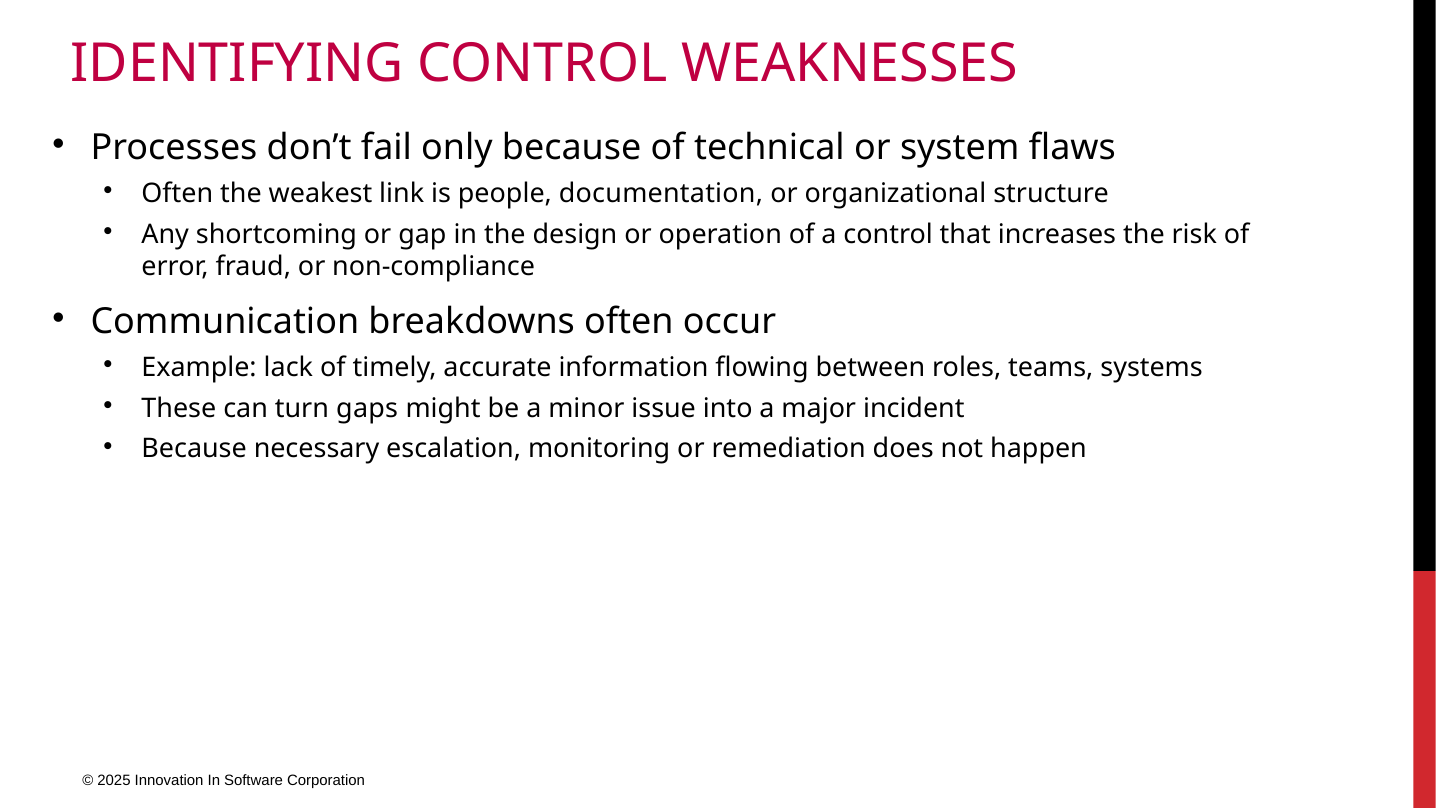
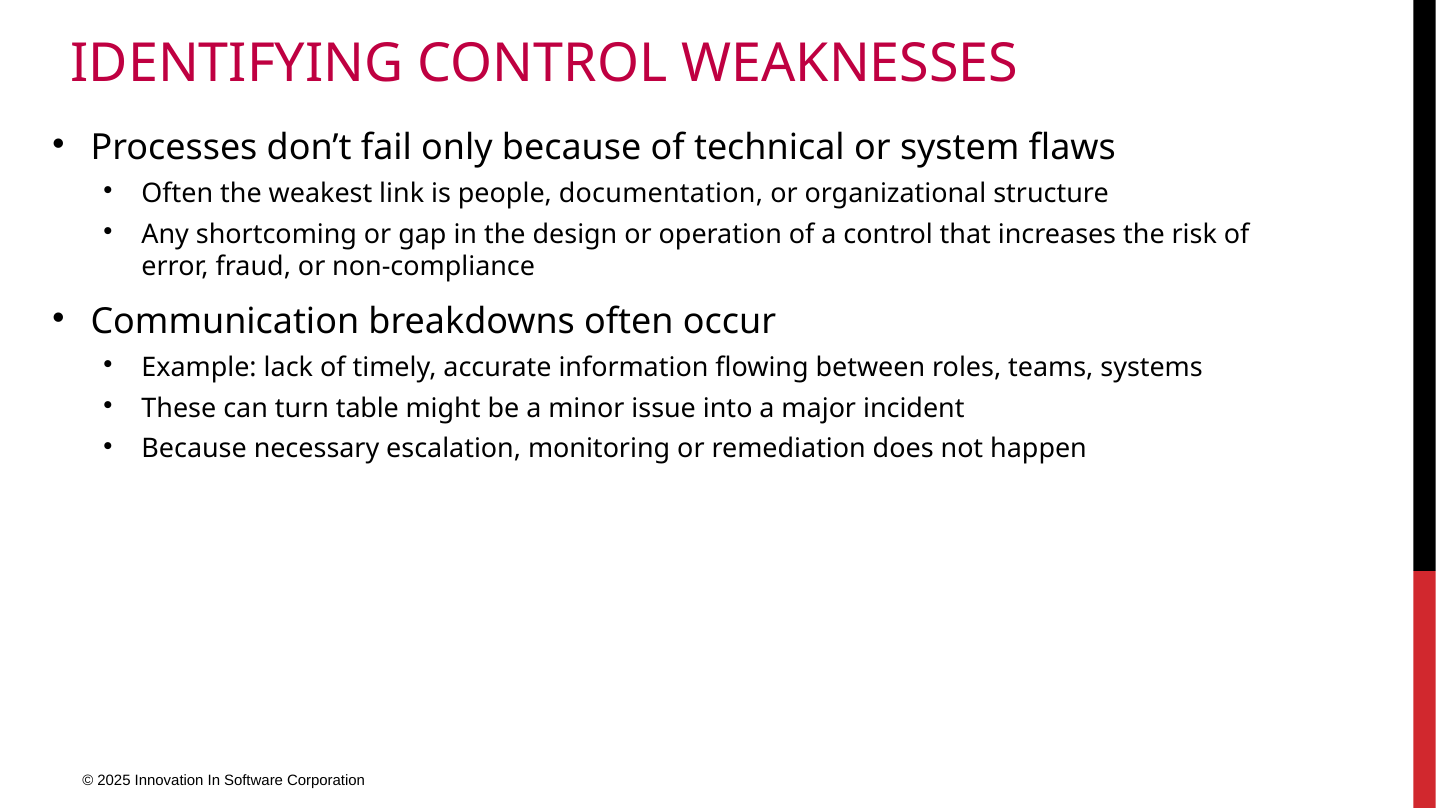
gaps: gaps -> table
